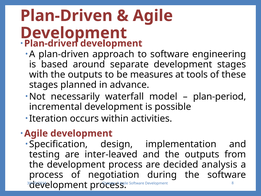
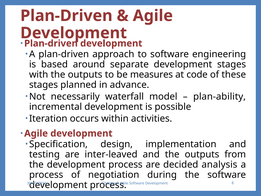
tools: tools -> code
plan-period: plan-period -> plan-ability
